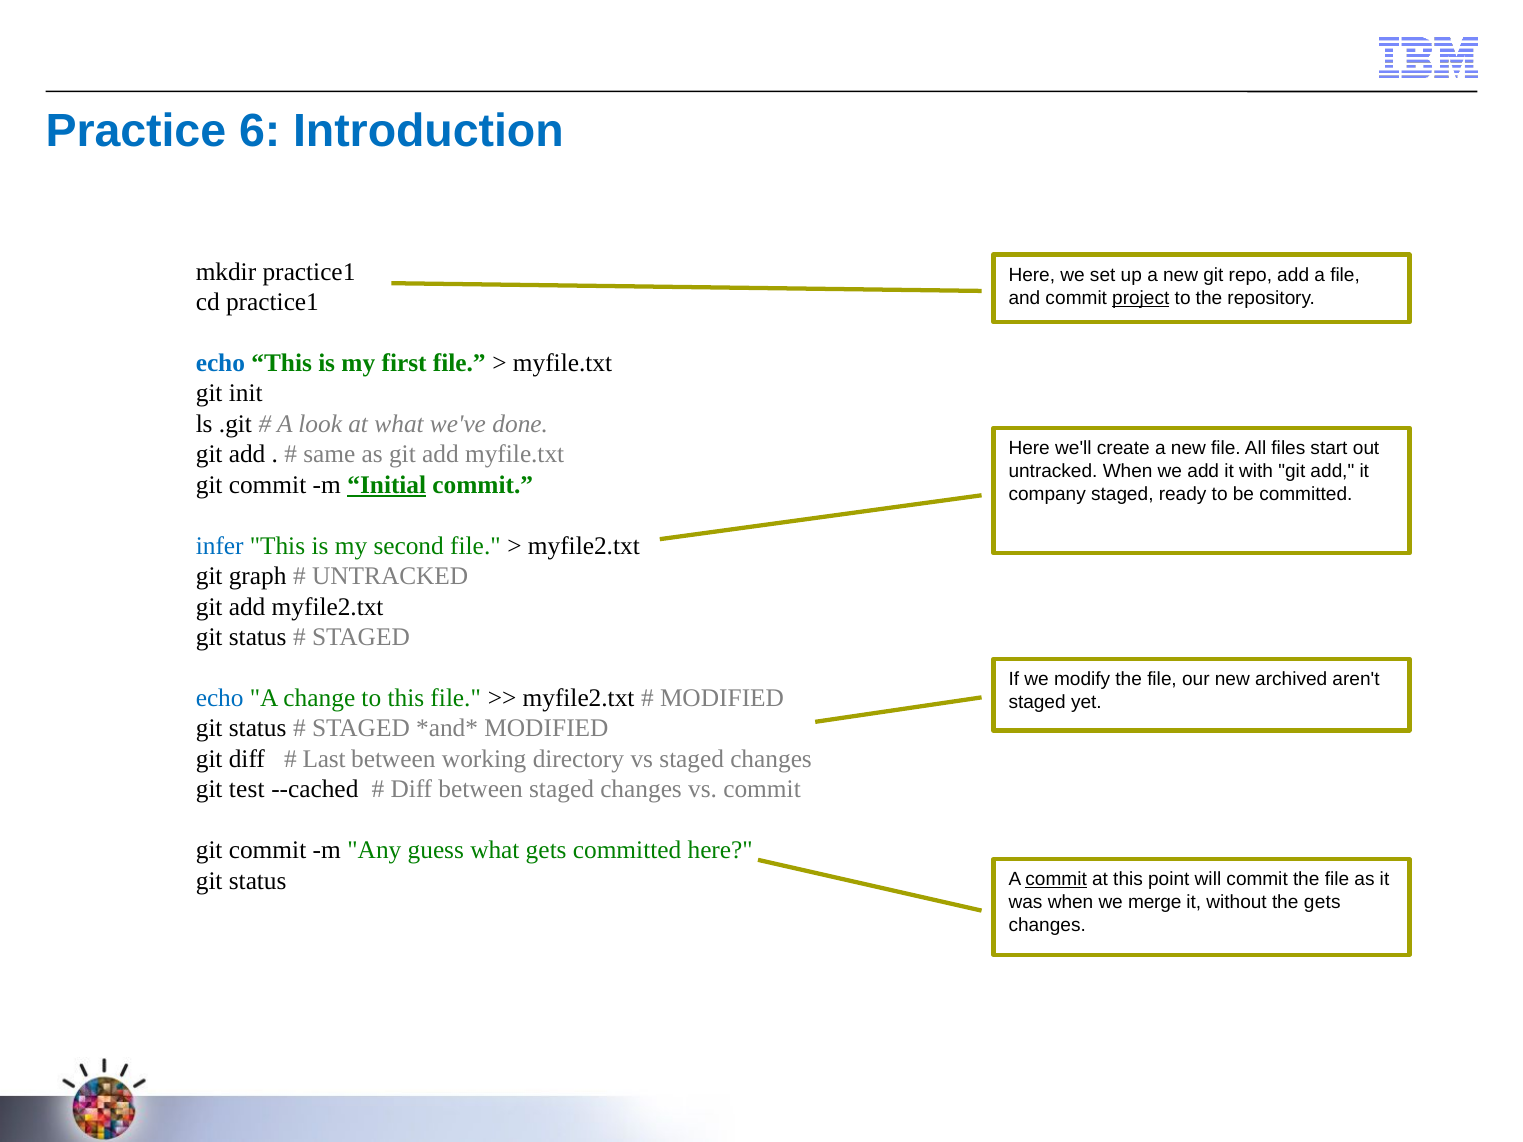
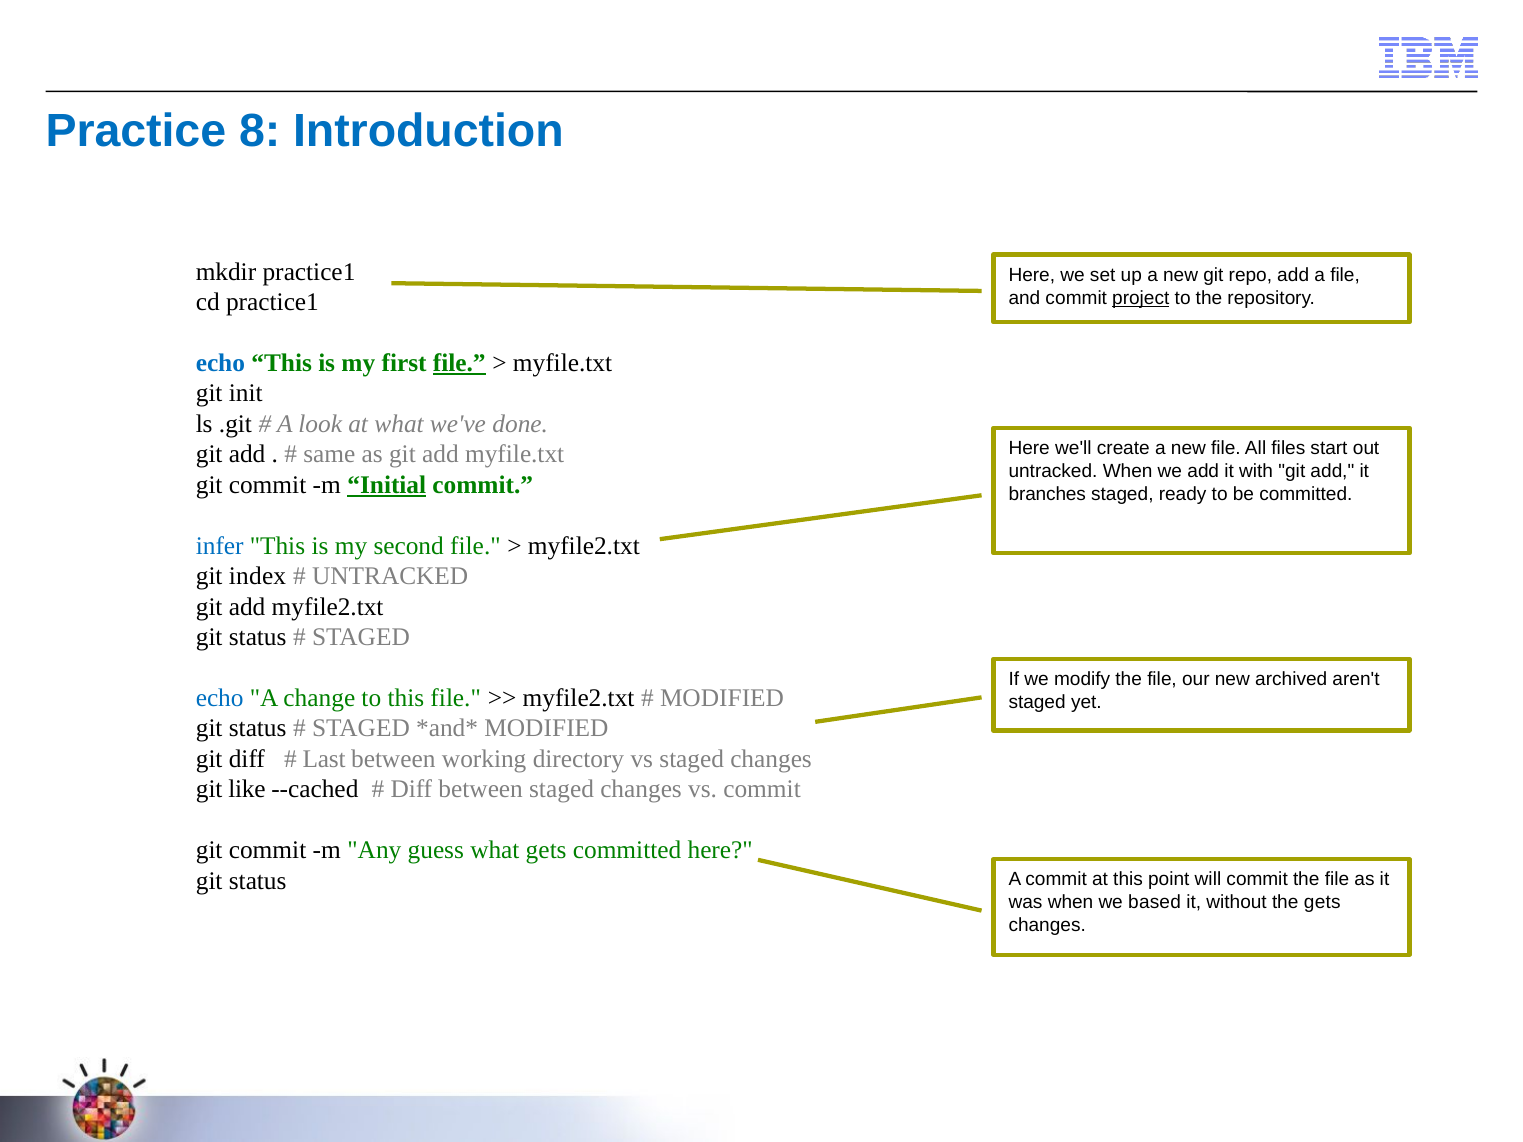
6: 6 -> 8
file at (459, 363) underline: none -> present
company: company -> branches
graph: graph -> index
test: test -> like
commit at (1056, 880) underline: present -> none
merge: merge -> based
